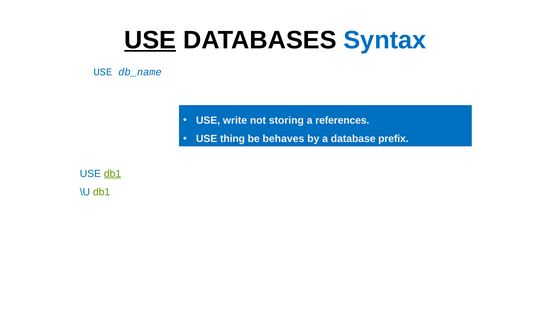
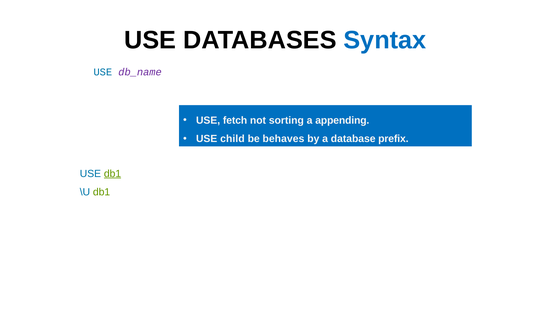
USE at (150, 40) underline: present -> none
db_name colour: blue -> purple
write: write -> fetch
storing: storing -> sorting
references: references -> appending
thing: thing -> child
